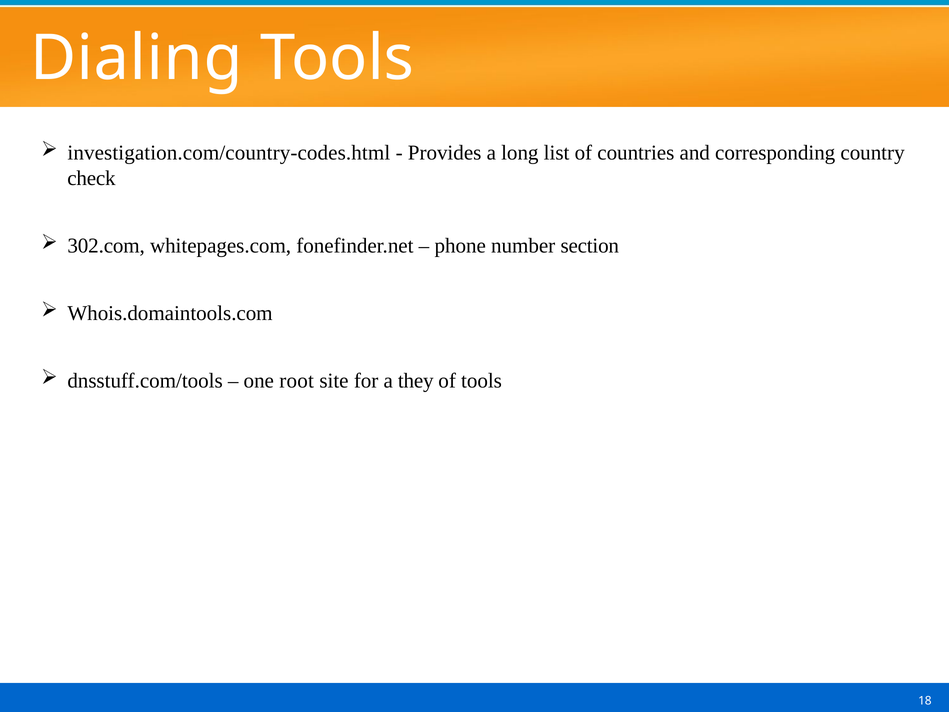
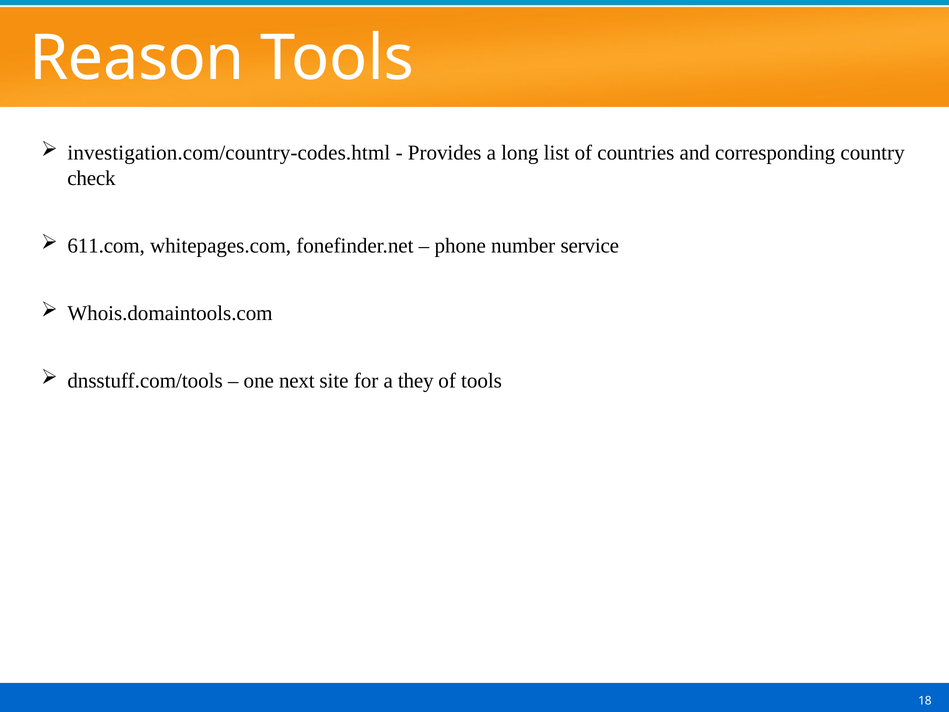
Dialing: Dialing -> Reason
302.com: 302.com -> 611.com
section: section -> service
root: root -> next
